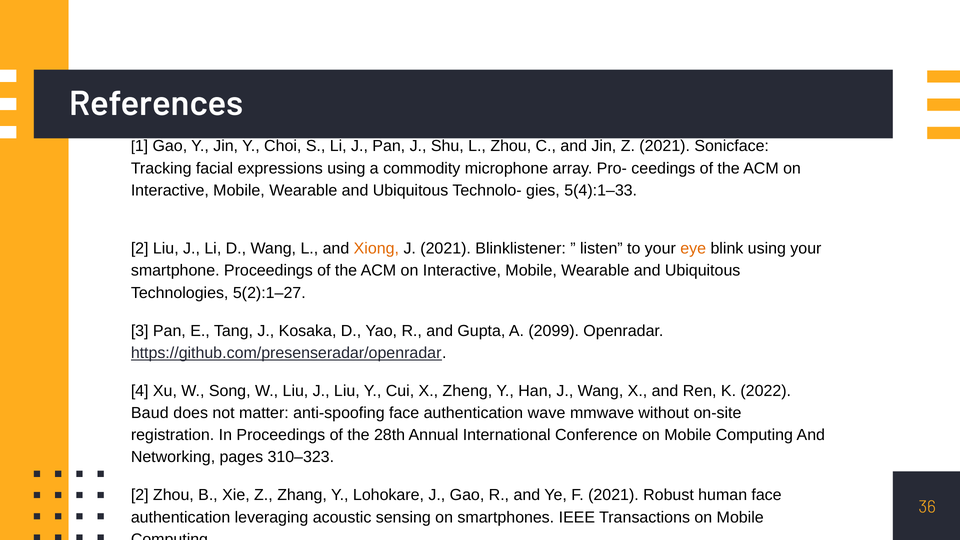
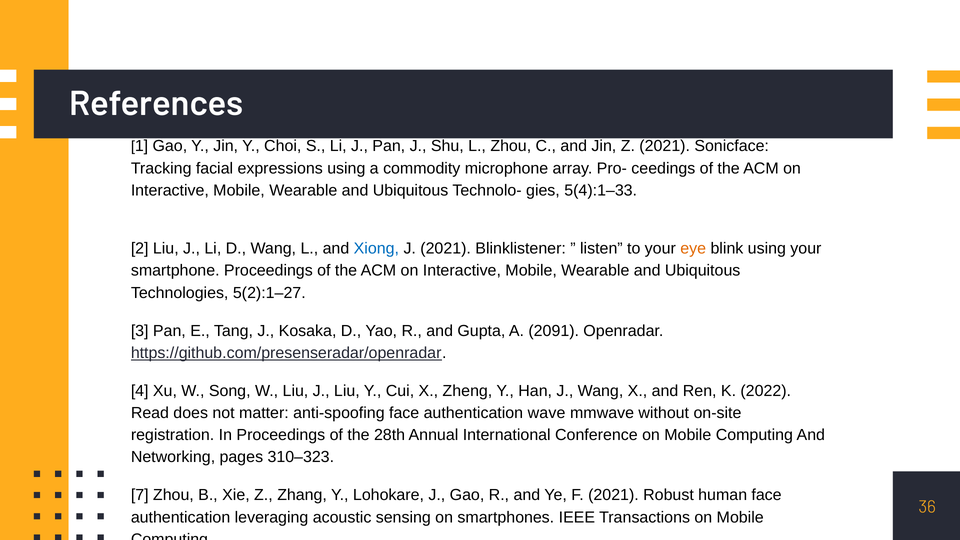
Xiong colour: orange -> blue
2099: 2099 -> 2091
Baud: Baud -> Read
2 at (140, 495): 2 -> 7
